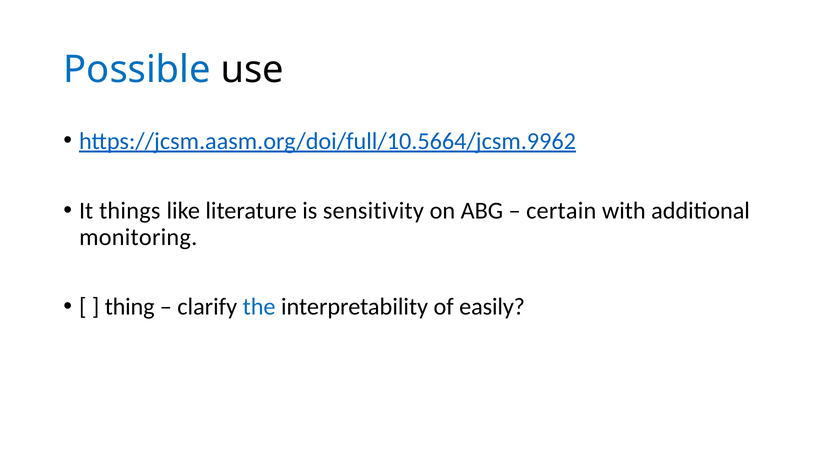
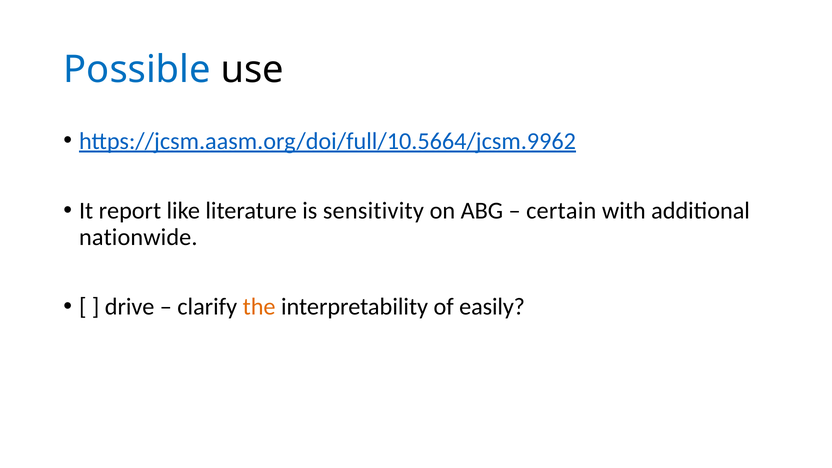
things: things -> report
monitoring: monitoring -> nationwide
thing: thing -> drive
the colour: blue -> orange
